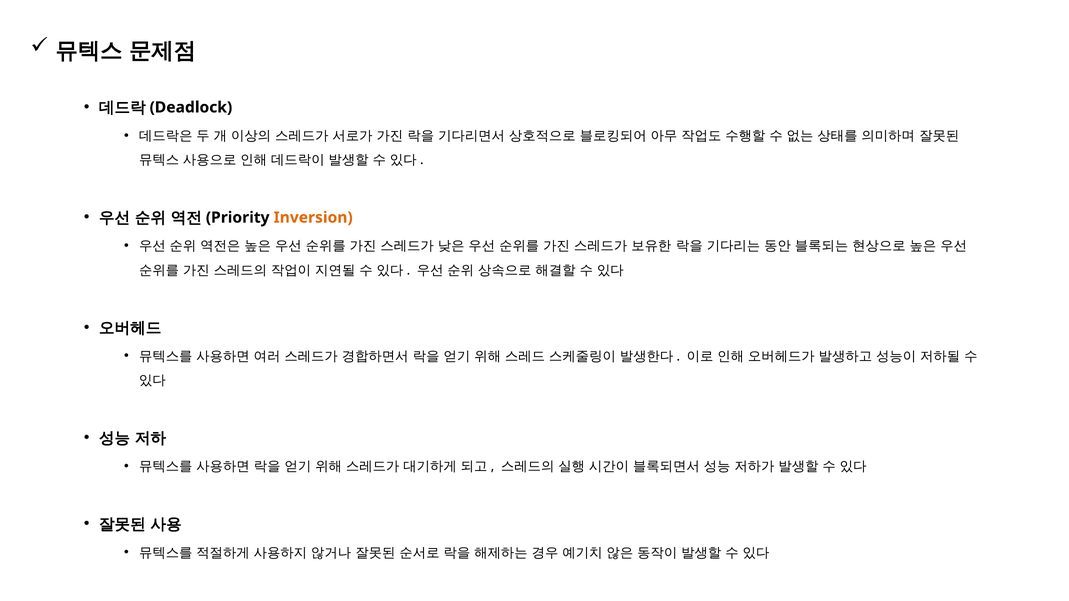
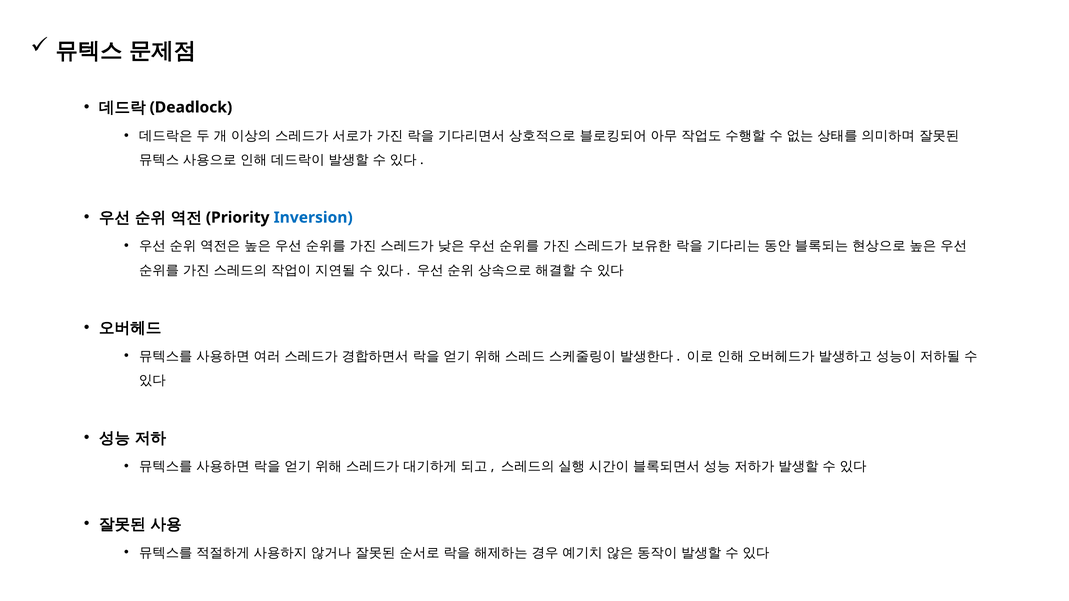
Inversion colour: orange -> blue
